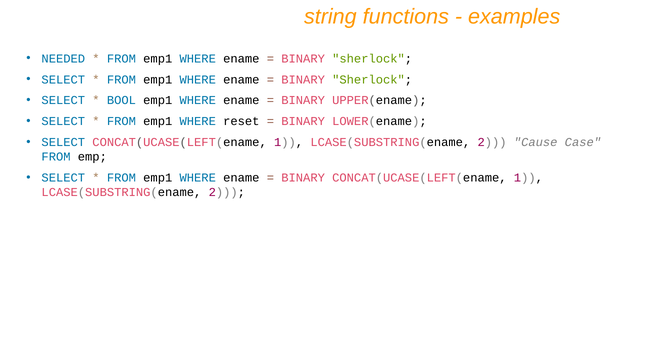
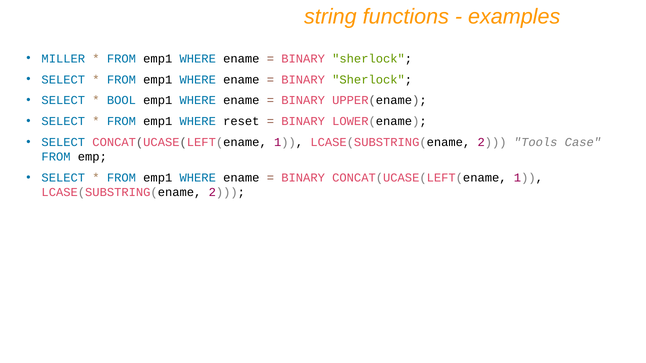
NEEDED: NEEDED -> MILLER
Cause: Cause -> Tools
